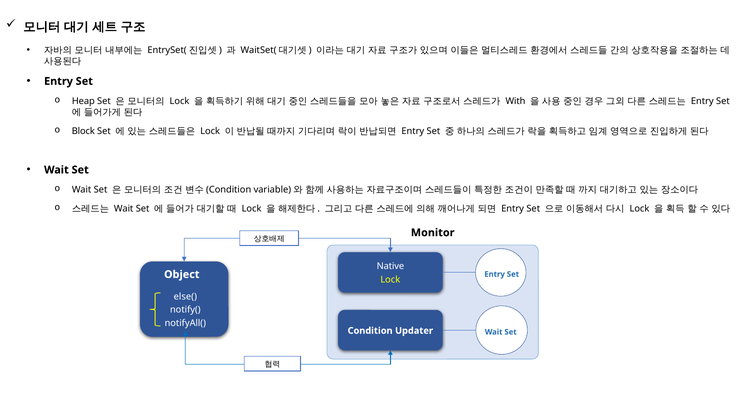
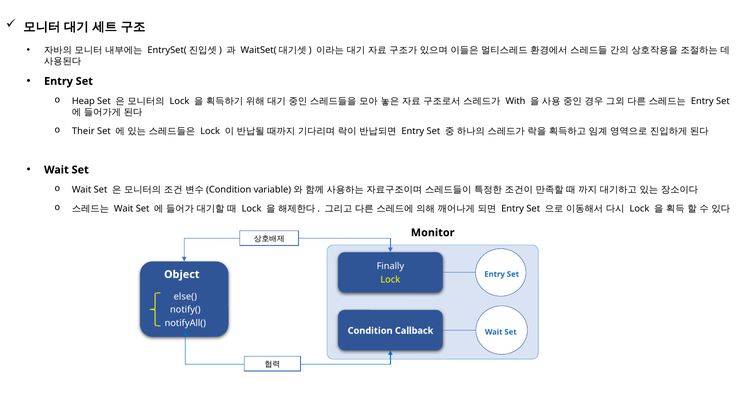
Block: Block -> Their
Native: Native -> Finally
Updater: Updater -> Callback
